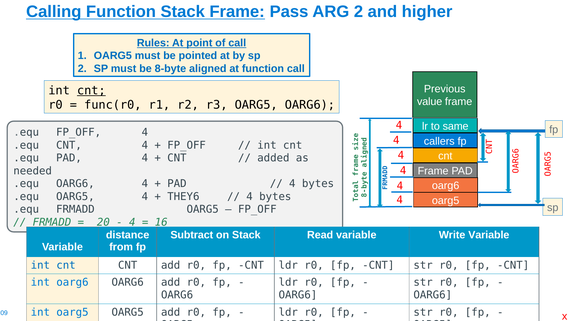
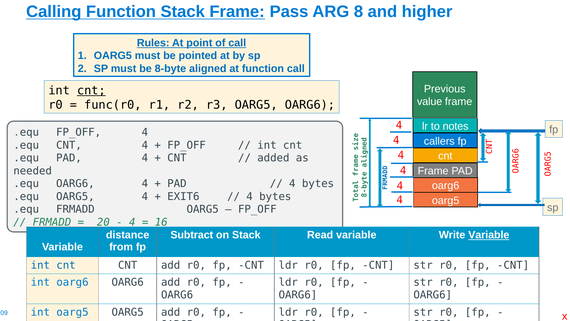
ARG 2: 2 -> 8
same: same -> notes
THEY6: THEY6 -> EXIT6
Variable at (489, 235) underline: none -> present
